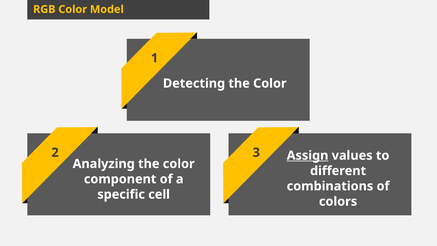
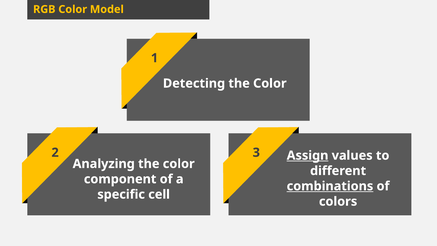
combinations underline: none -> present
